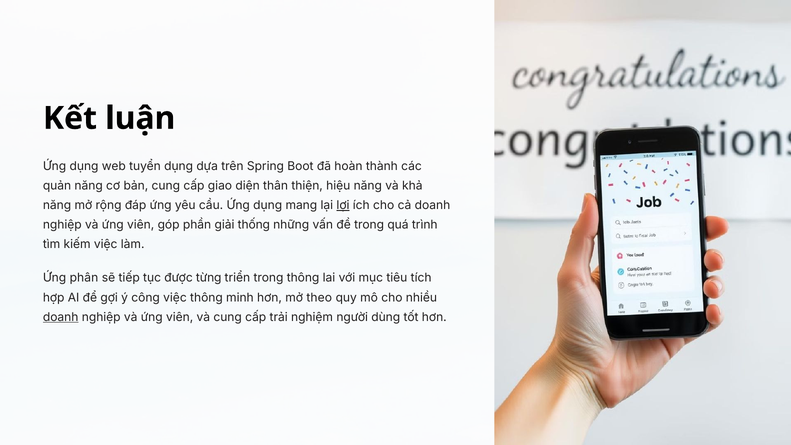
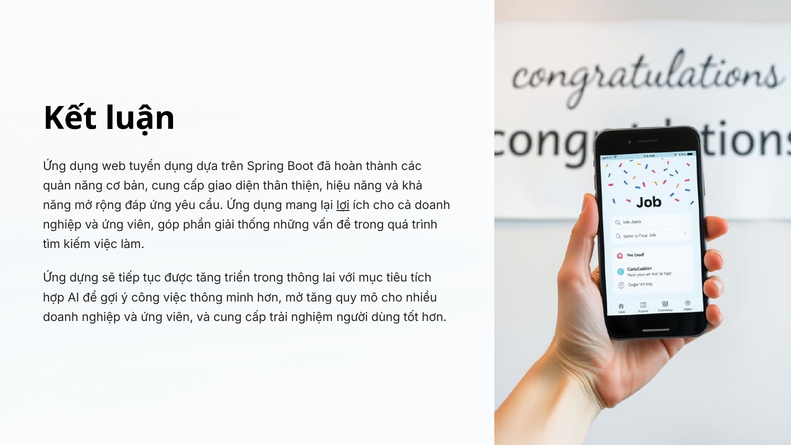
phân: phân -> dựng
được từng: từng -> tăng
mở theo: theo -> tăng
doanh at (61, 317) underline: present -> none
